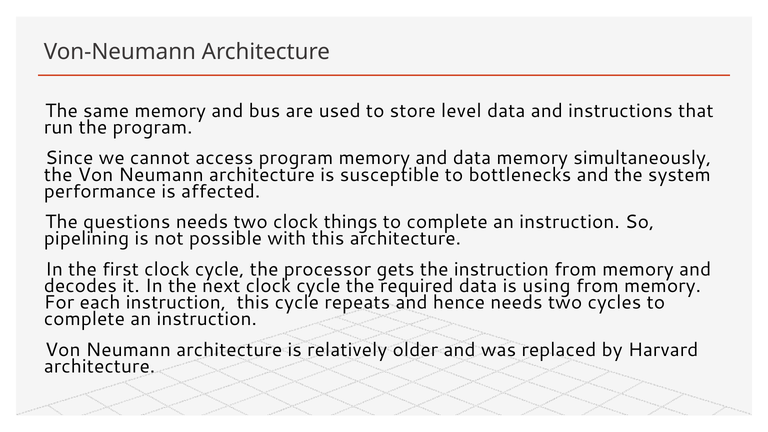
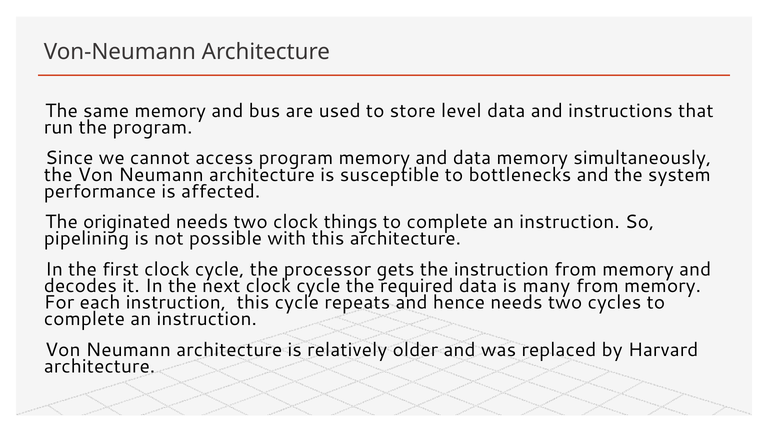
questions: questions -> originated
using: using -> many
